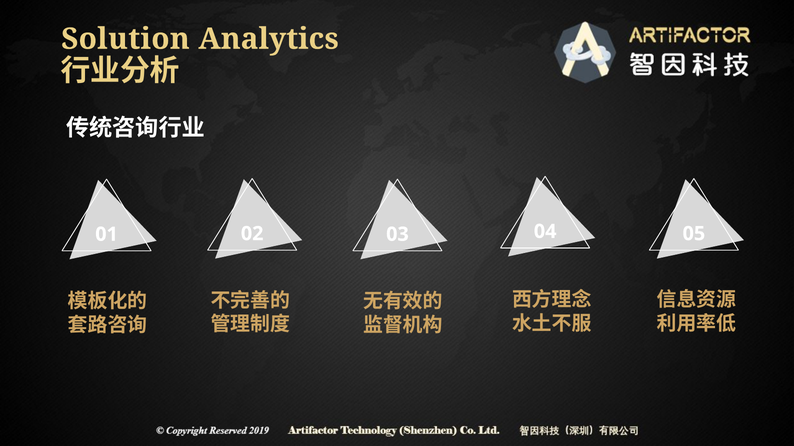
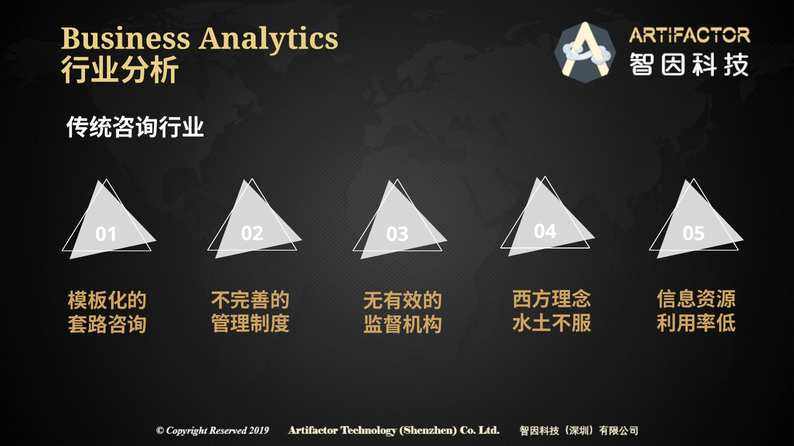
Solution: Solution -> Business
